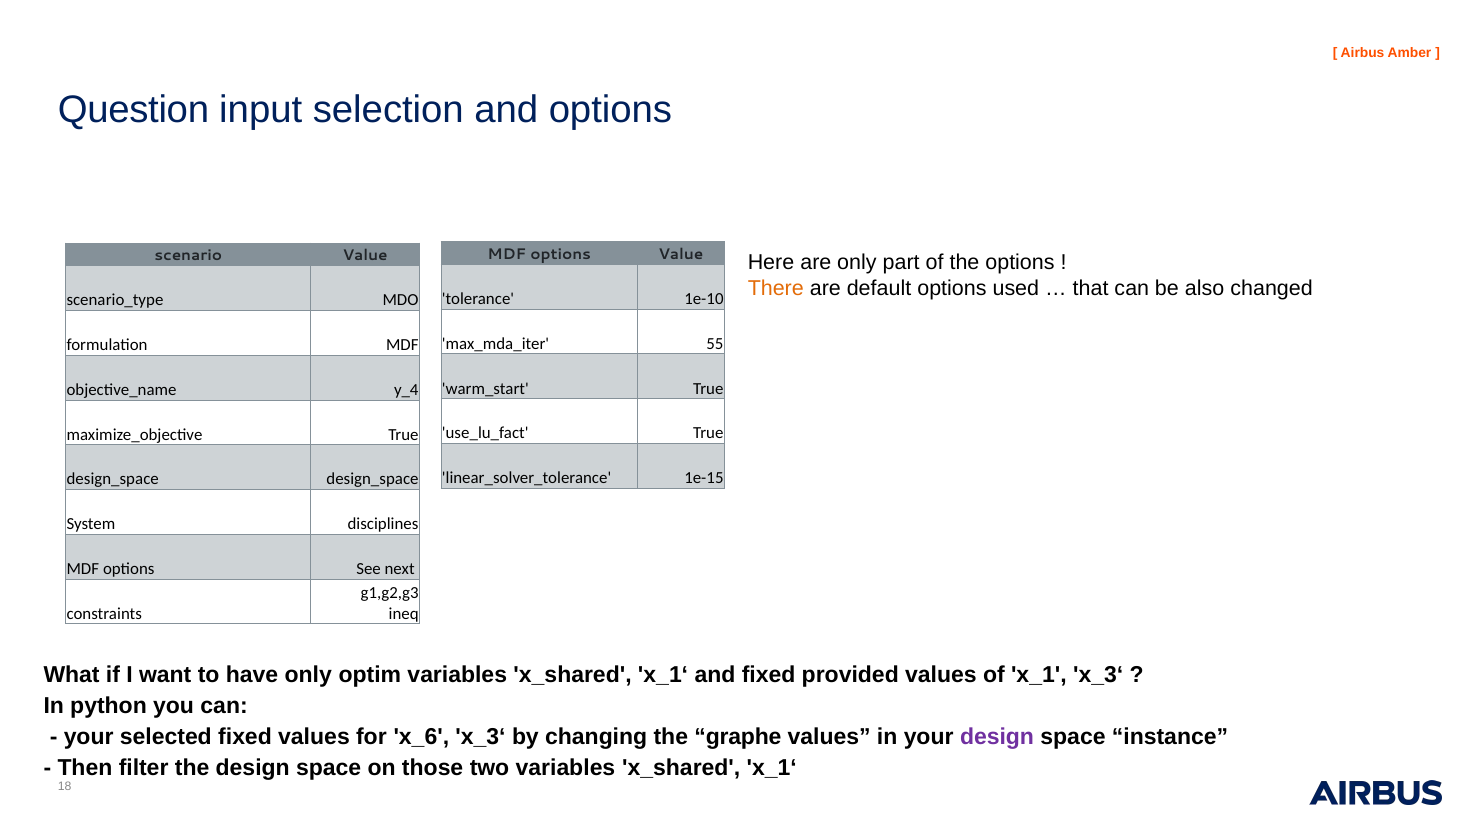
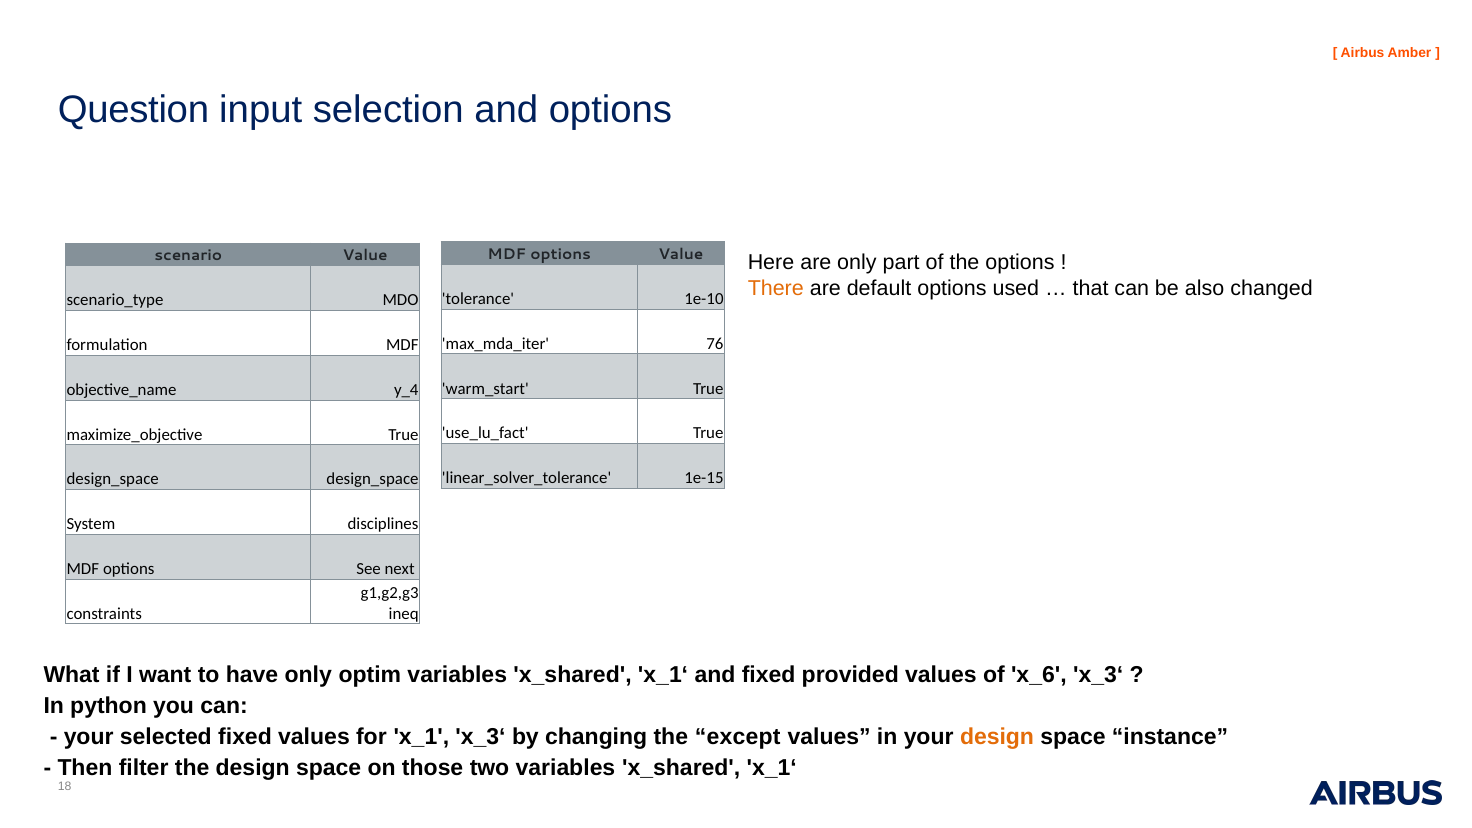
55: 55 -> 76
x_1: x_1 -> x_6
x_6: x_6 -> x_1
graphe: graphe -> except
design at (997, 737) colour: purple -> orange
